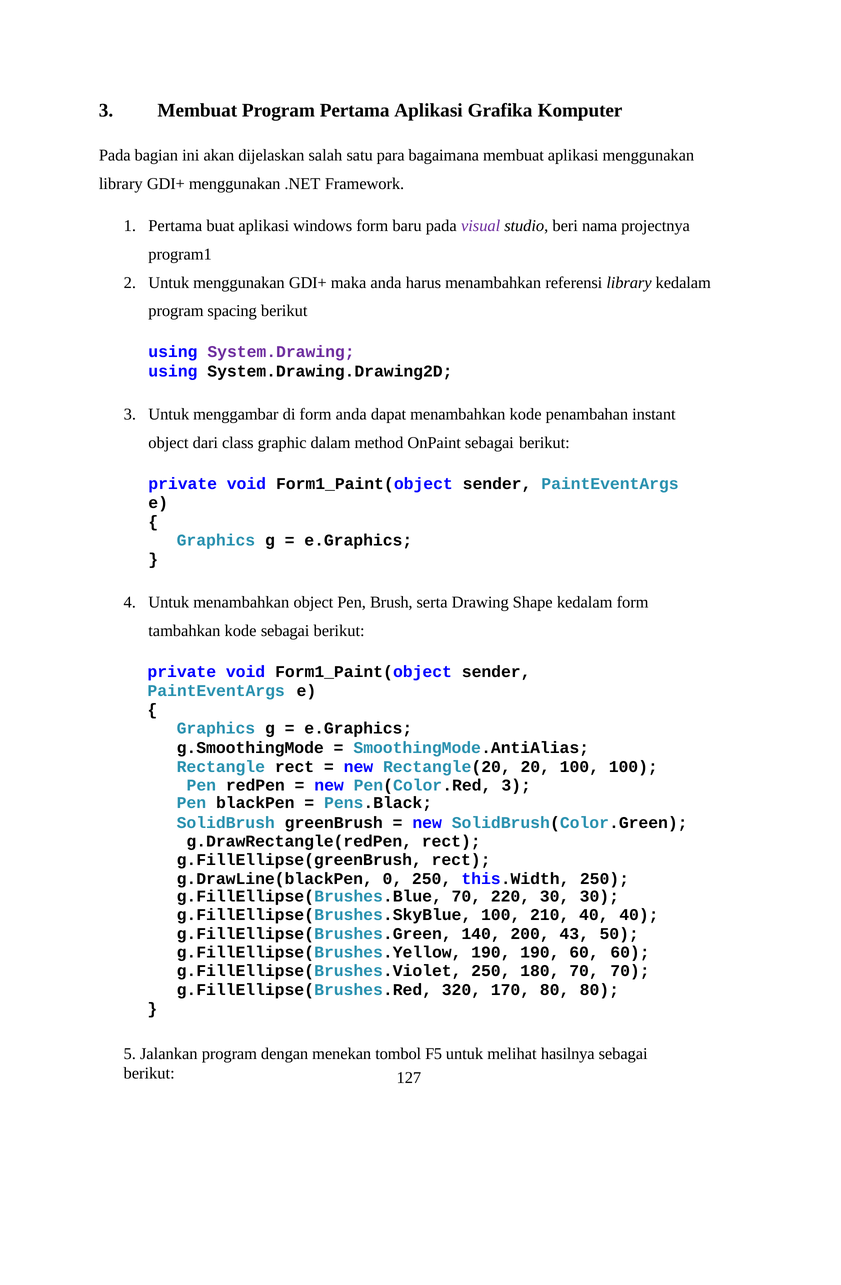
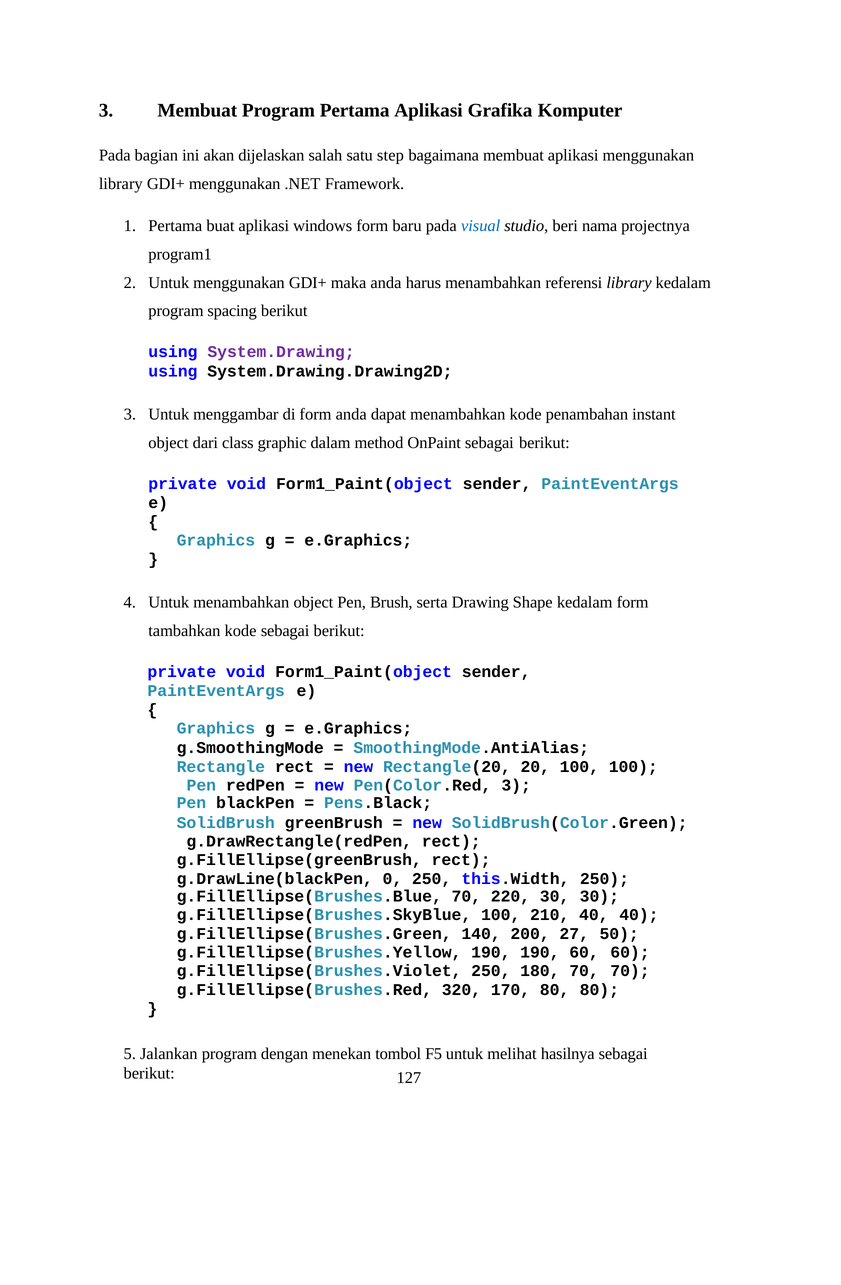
para: para -> step
visual colour: purple -> blue
43: 43 -> 27
